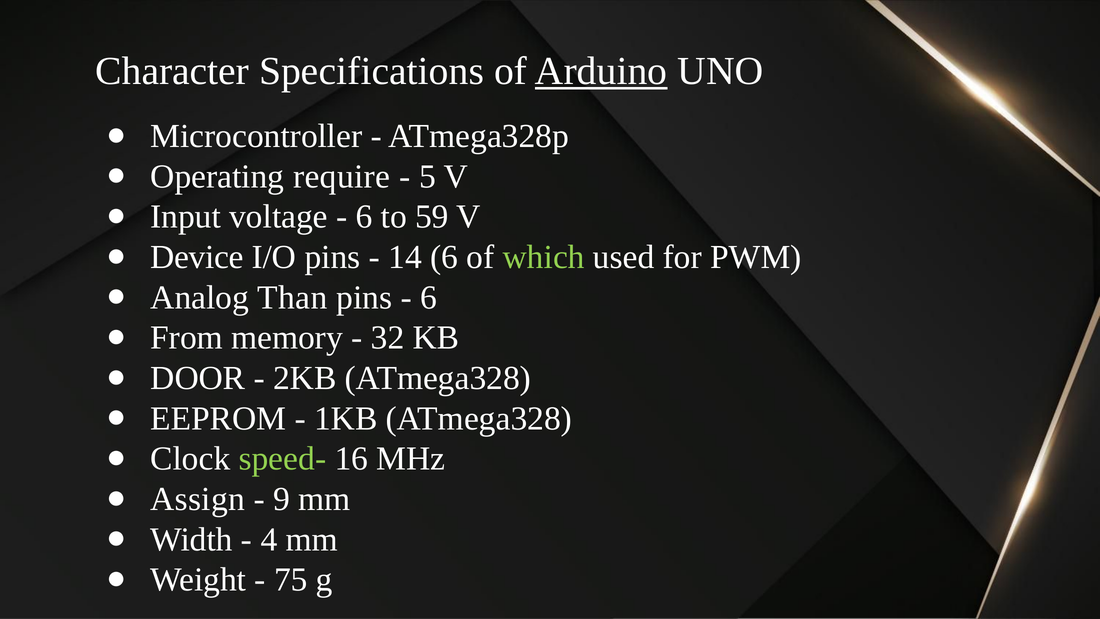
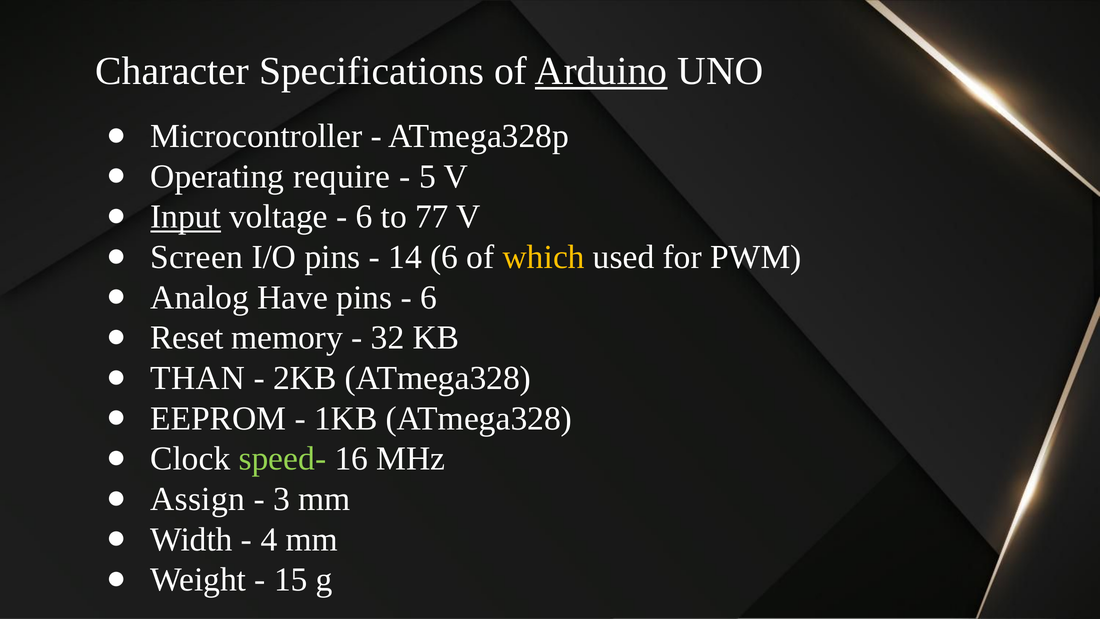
Input underline: none -> present
59: 59 -> 77
Device: Device -> Screen
which colour: light green -> yellow
Than: Than -> Have
From: From -> Reset
DOOR: DOOR -> THAN
9: 9 -> 3
75: 75 -> 15
